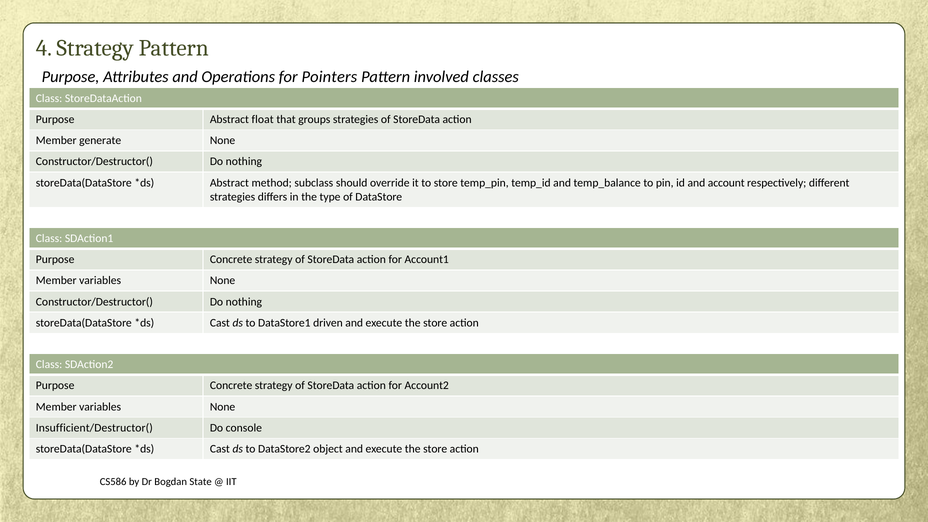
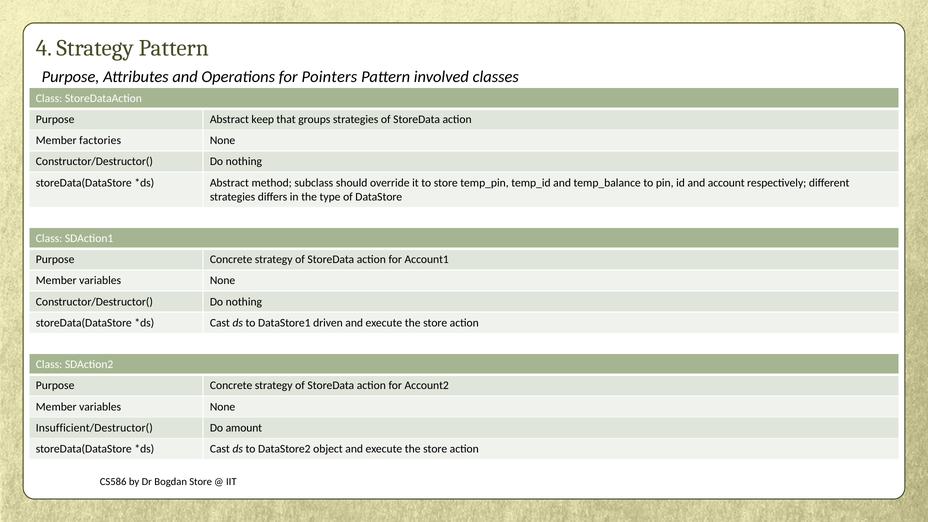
float: float -> keep
generate: generate -> factories
console: console -> amount
Bogdan State: State -> Store
